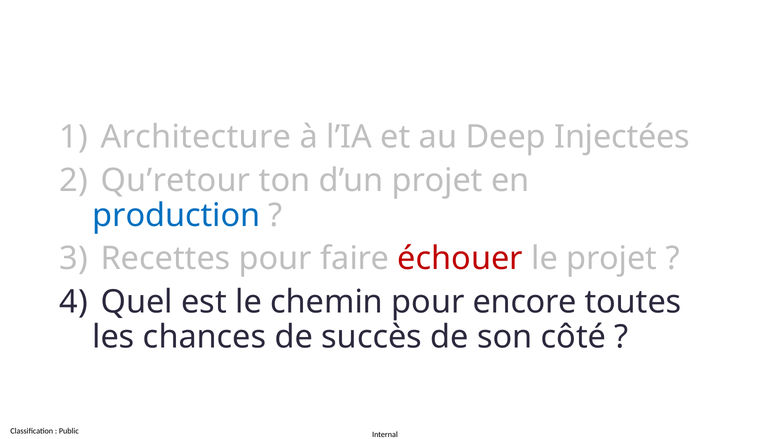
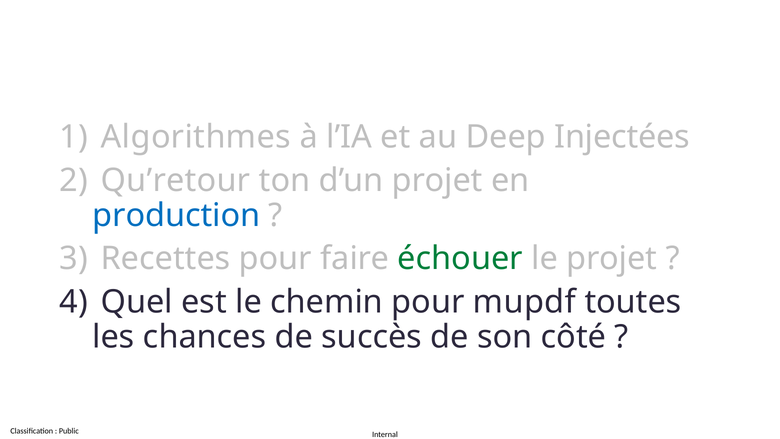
Architecture: Architecture -> Algorithmes
échouer colour: red -> green
encore: encore -> mupdf
